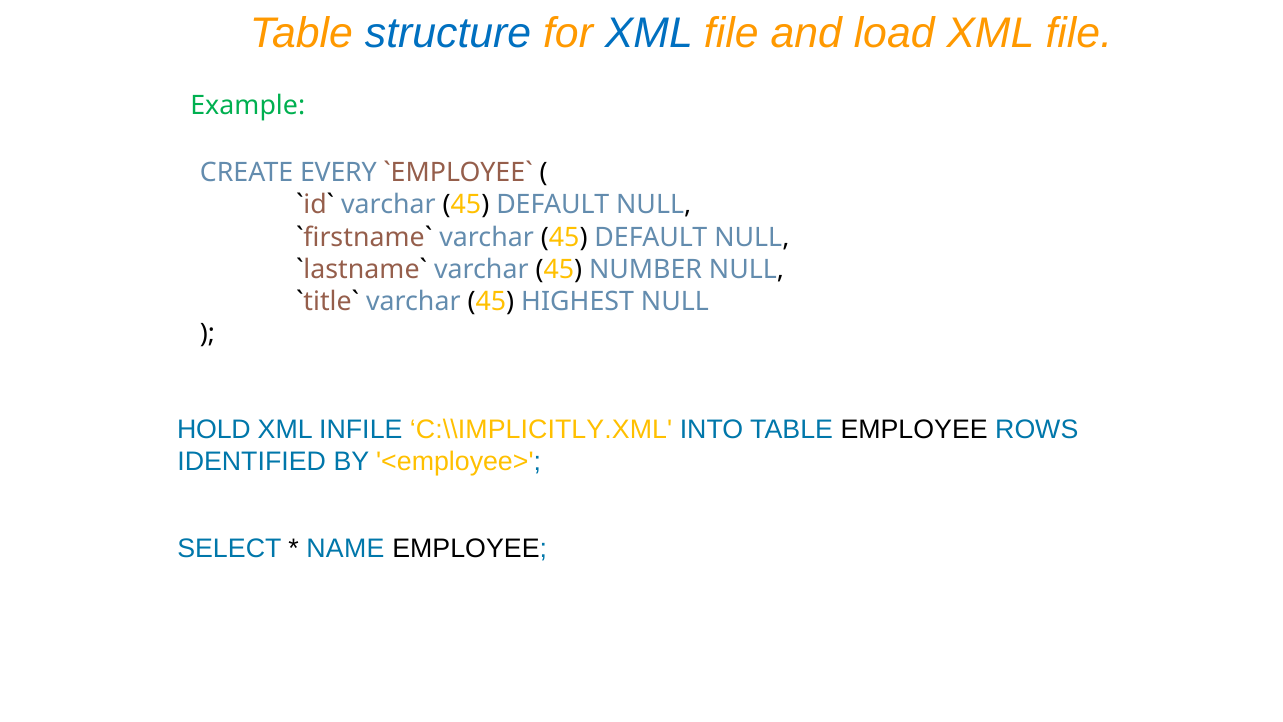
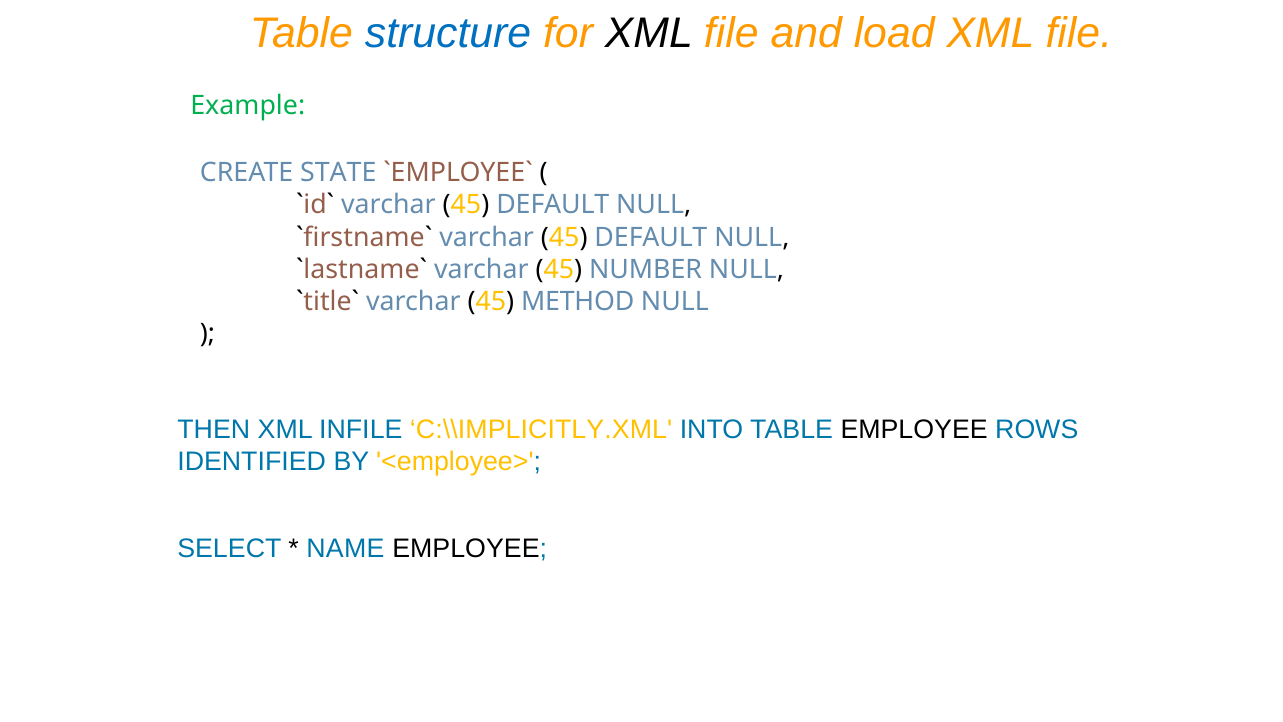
XML at (649, 33) colour: blue -> black
EVERY: EVERY -> STATE
HIGHEST: HIGHEST -> METHOD
HOLD: HOLD -> THEN
